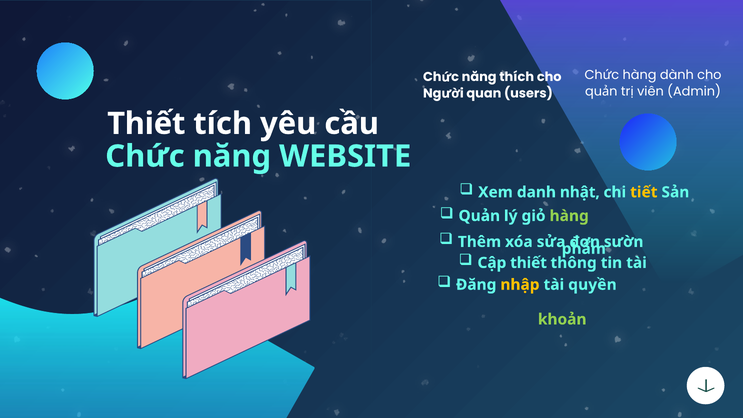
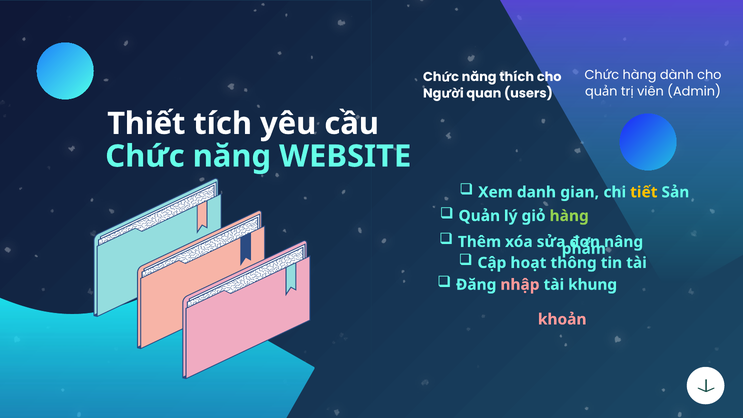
nhật: nhật -> gian
sườn: sườn -> nâng
Cập thiết: thiết -> hoạt
nhập colour: yellow -> pink
quyền: quyền -> khung
khoản colour: light green -> pink
